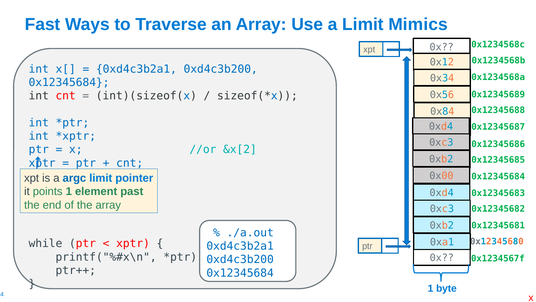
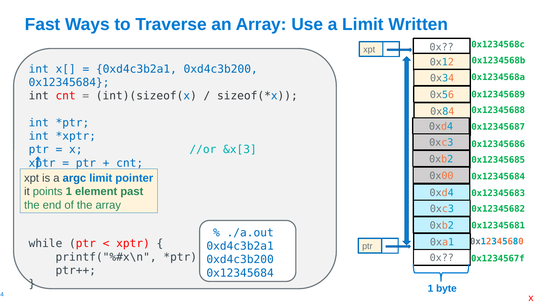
Mimics: Mimics -> Written
&x[2: &x[2 -> &x[3
